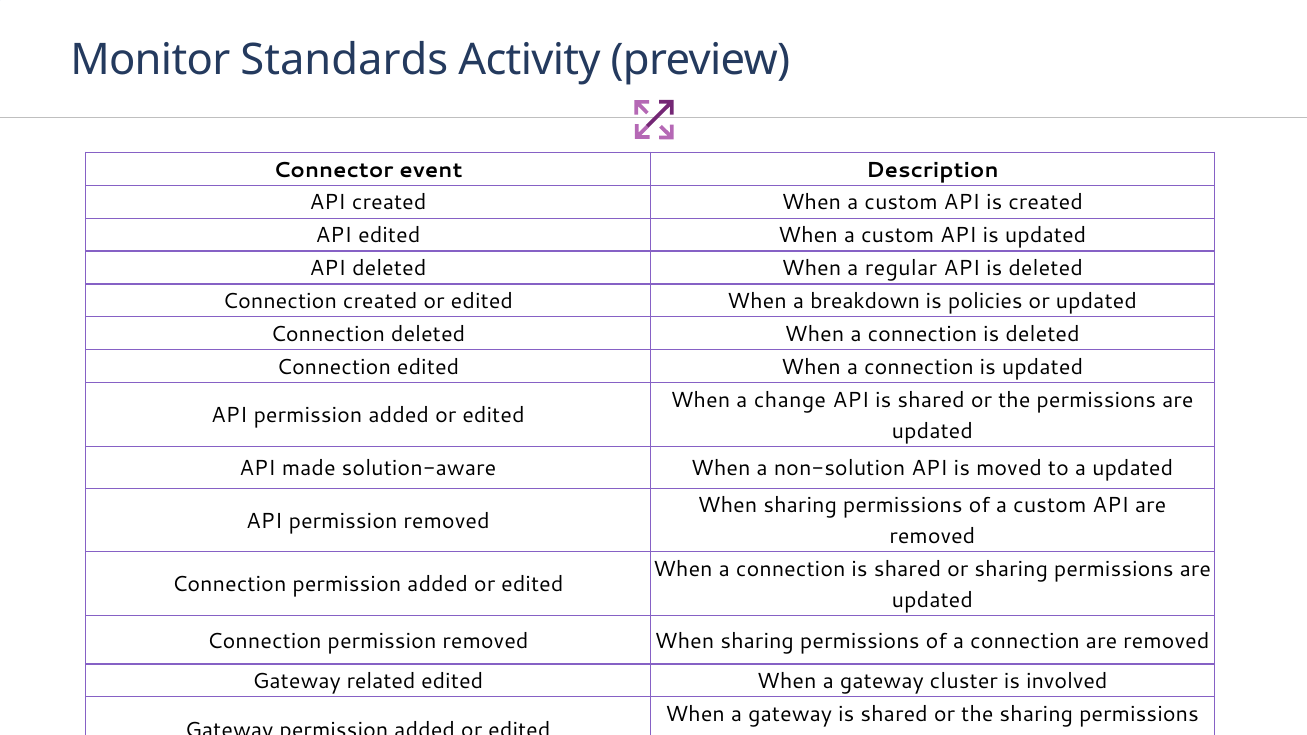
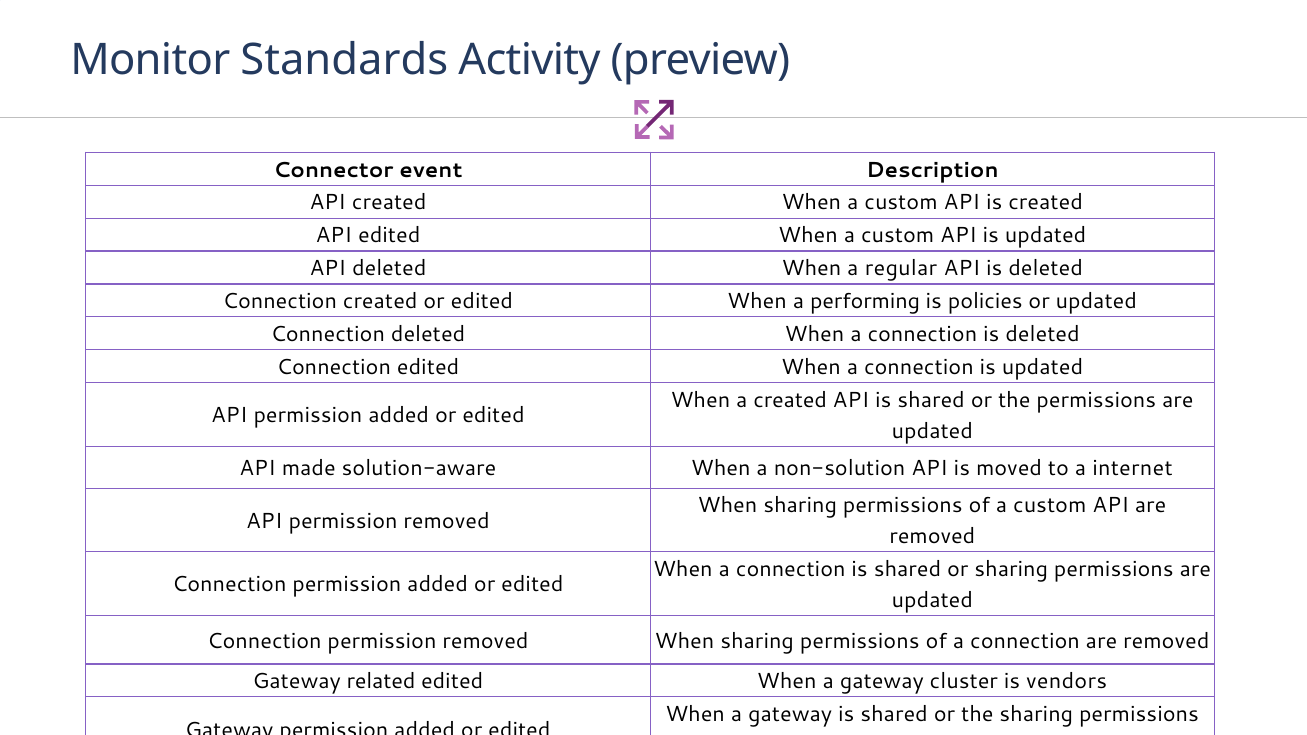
breakdown: breakdown -> performing
a change: change -> created
a updated: updated -> internet
involved: involved -> vendors
